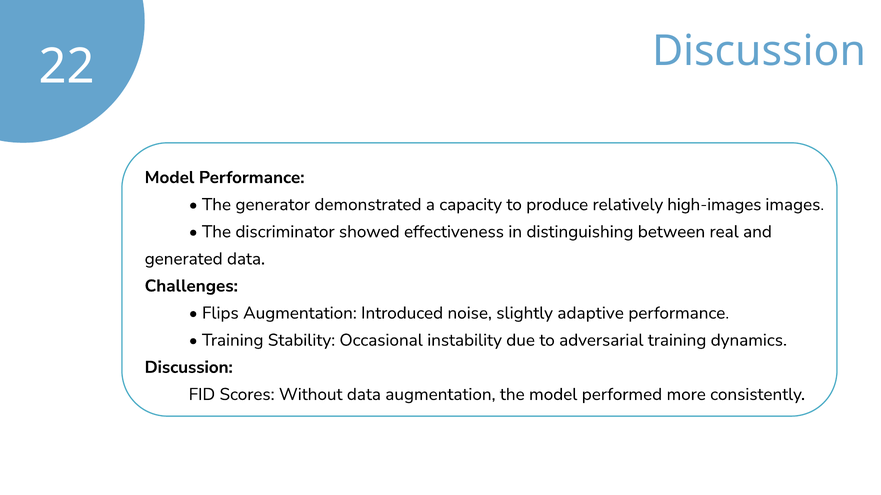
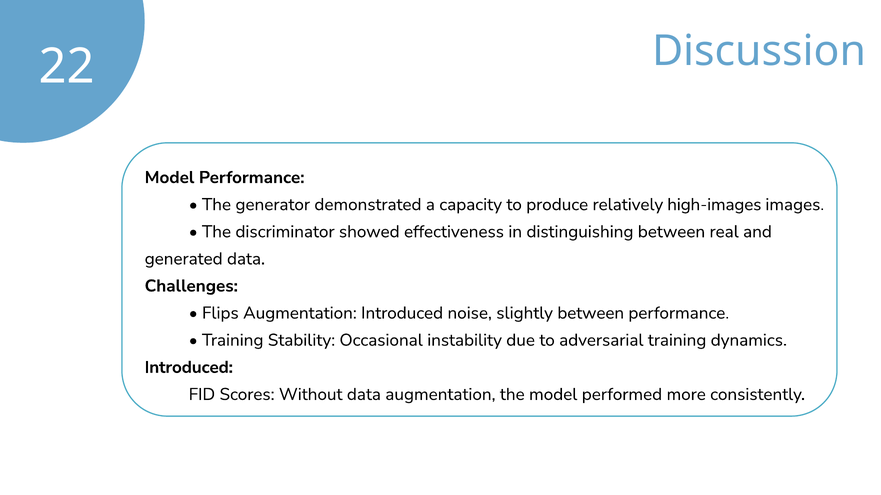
slightly adaptive: adaptive -> between
Discussion at (189, 368): Discussion -> Introduced
